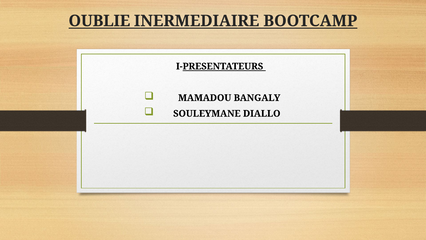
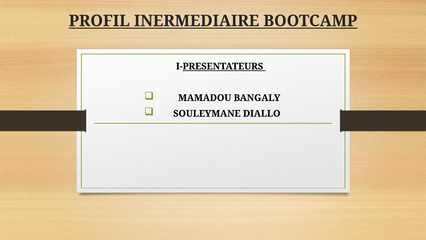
OUBLIE: OUBLIE -> PROFIL
